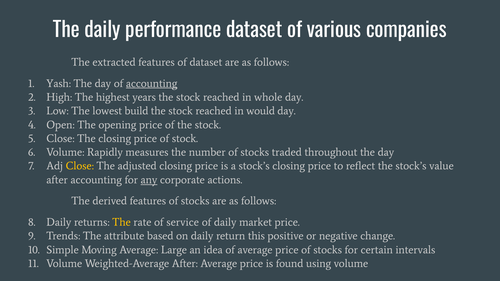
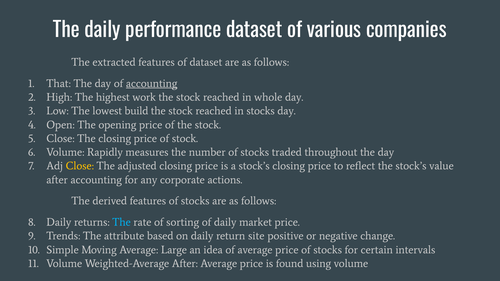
Yash: Yash -> That
years: years -> work
in would: would -> stocks
any underline: present -> none
The at (122, 222) colour: yellow -> light blue
service: service -> sorting
this: this -> site
